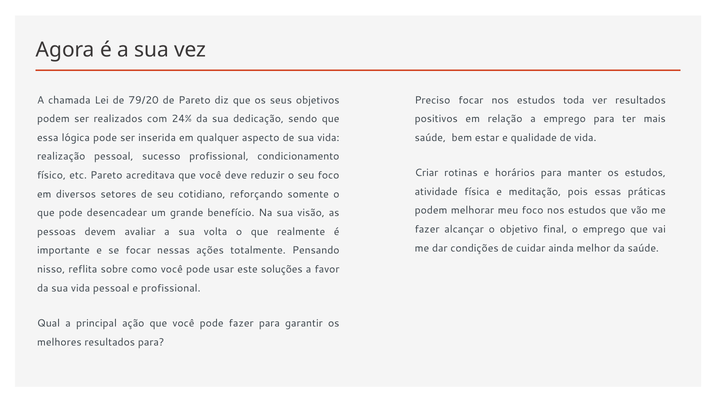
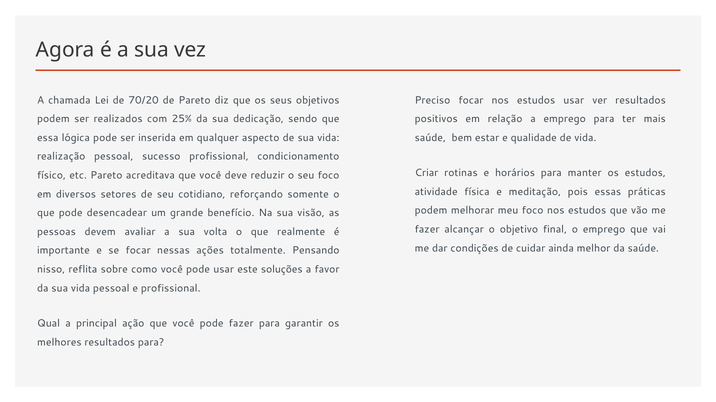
79/20: 79/20 -> 70/20
estudos toda: toda -> usar
24%: 24% -> 25%
